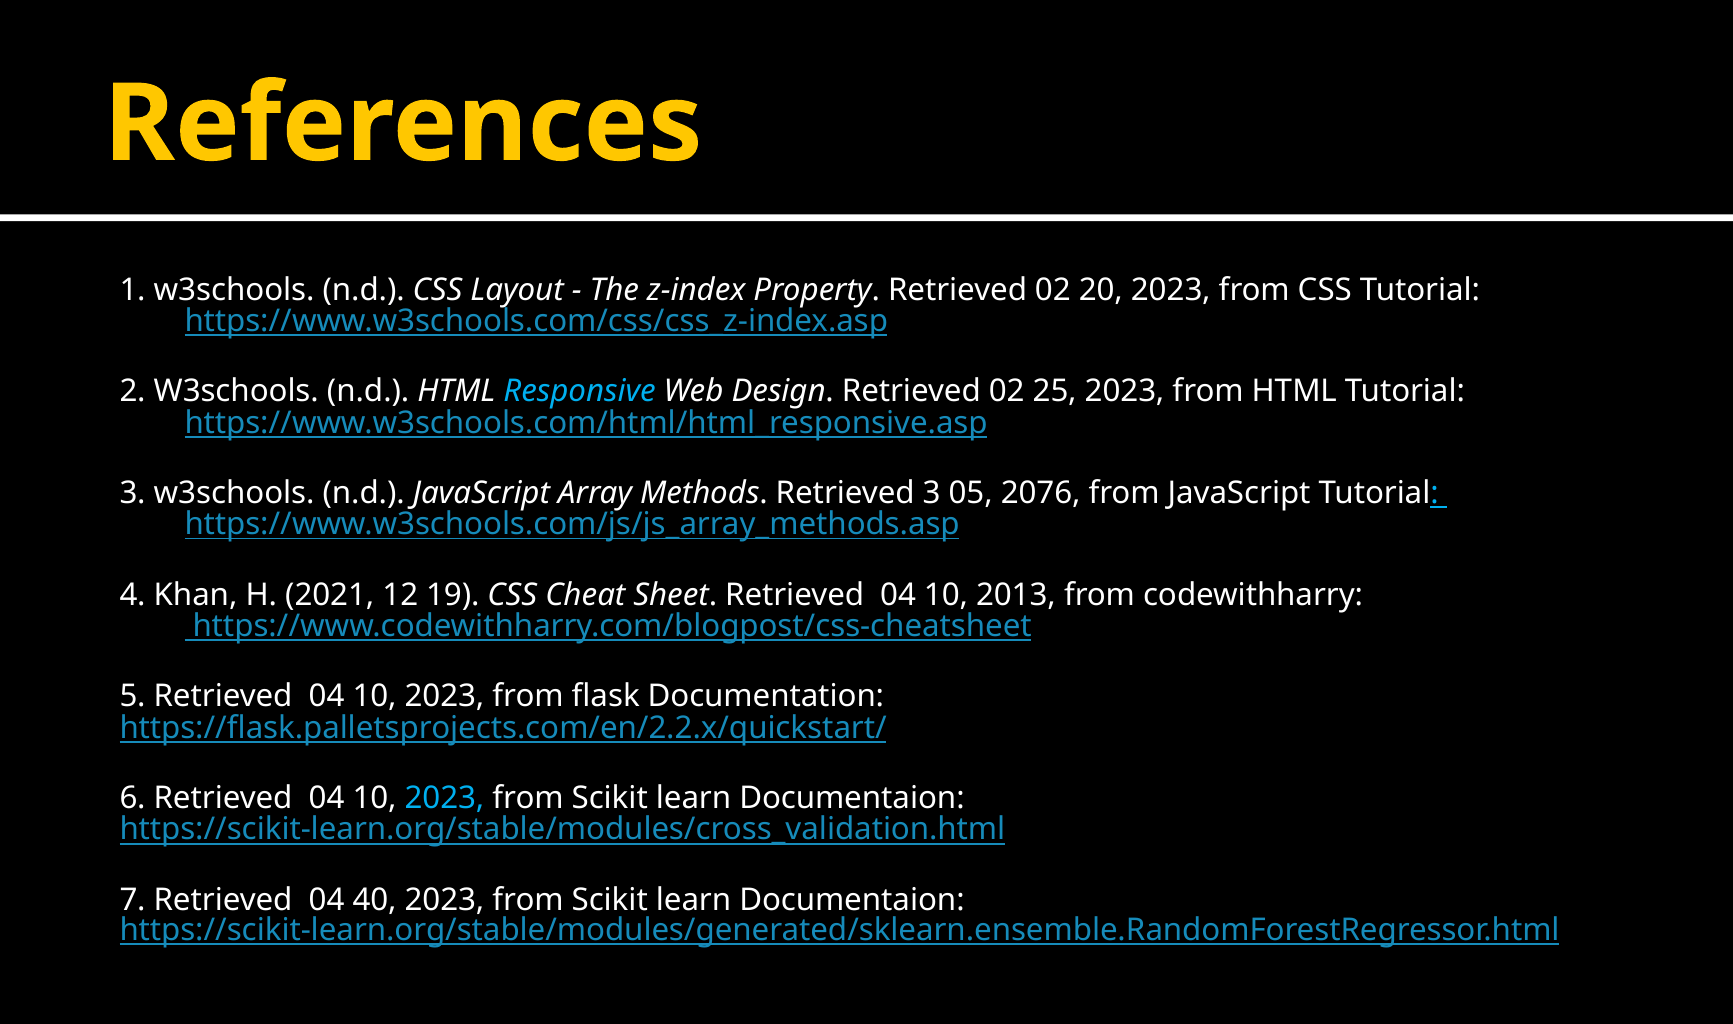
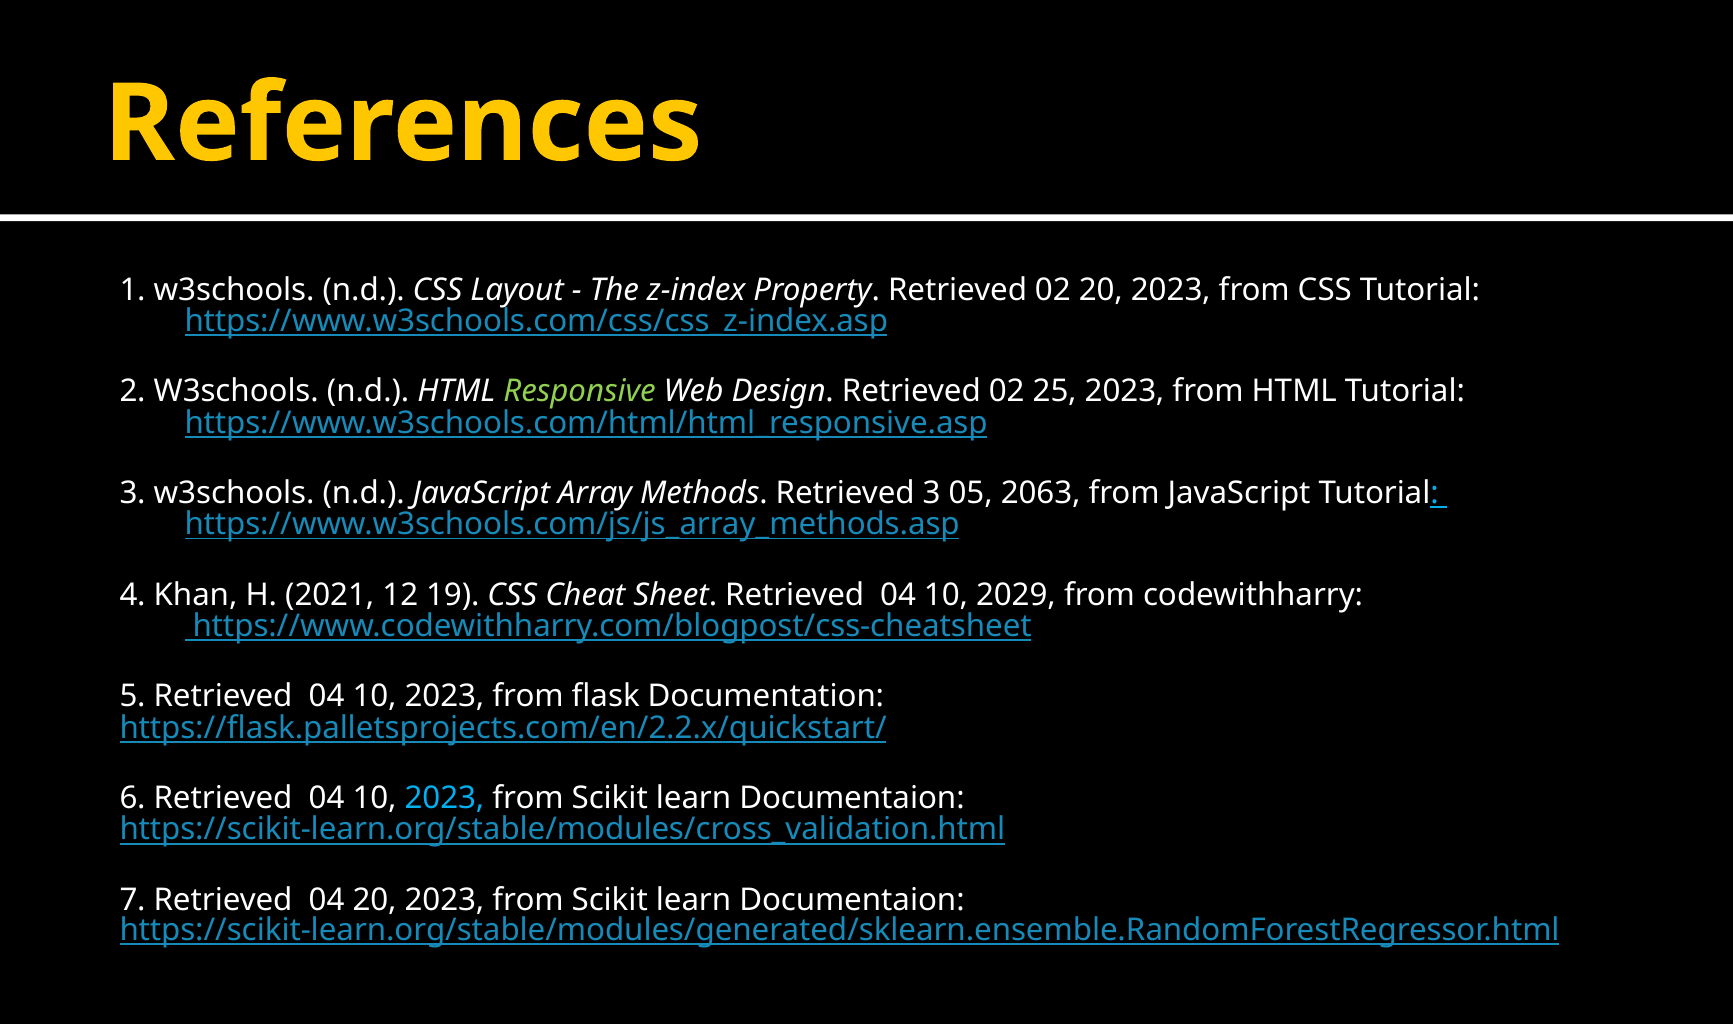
Responsive colour: light blue -> light green
2076: 2076 -> 2063
2013: 2013 -> 2029
04 40: 40 -> 20
